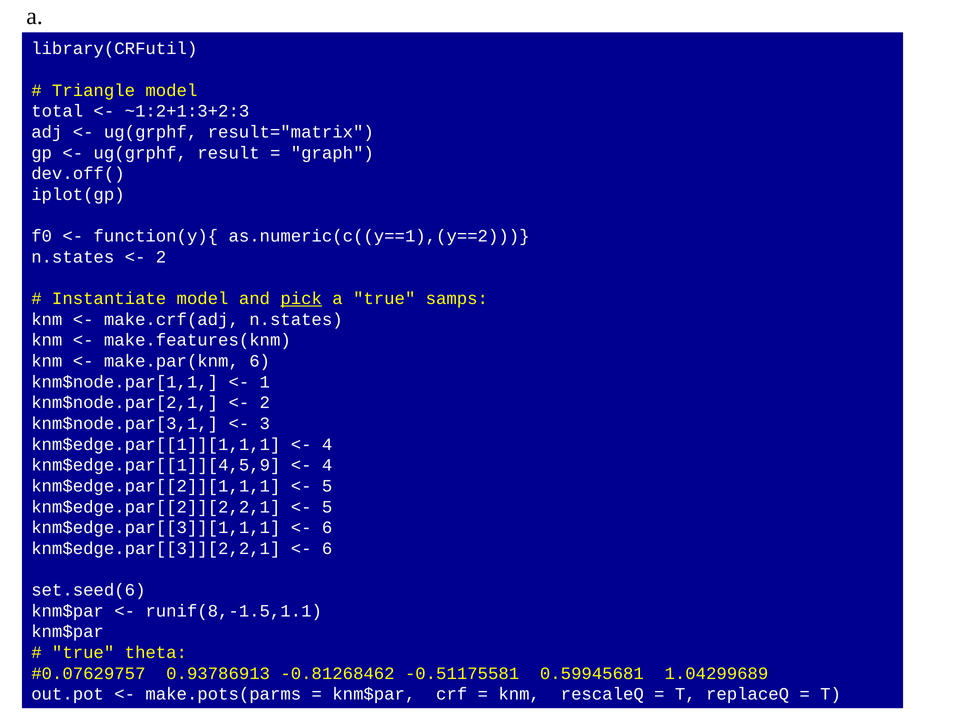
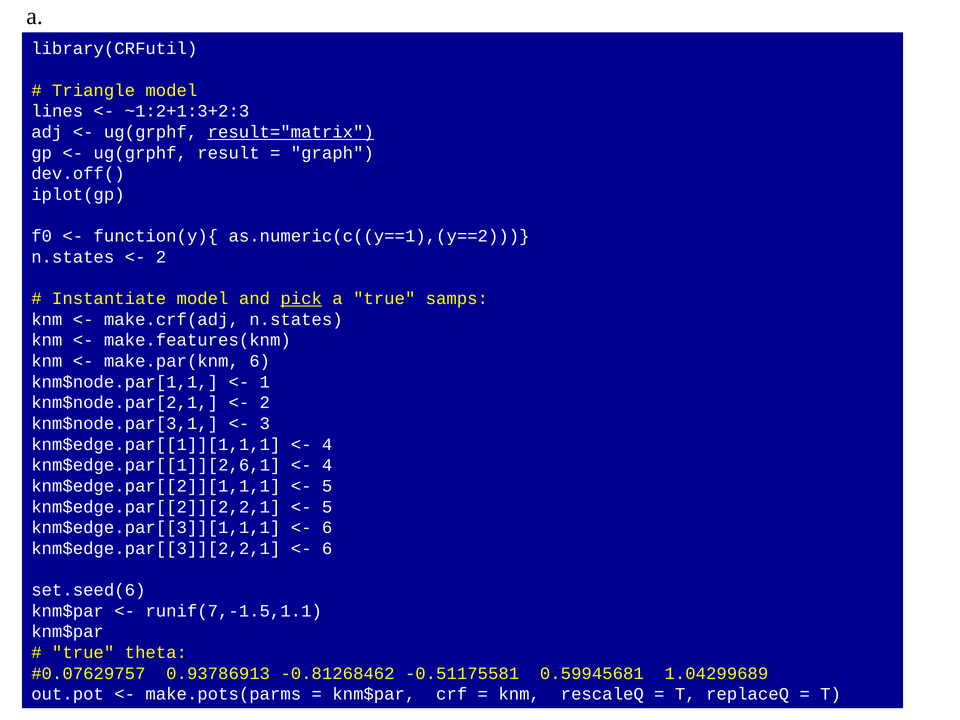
total: total -> lines
result="matrix underline: none -> present
knm$edge.par[[1]][4,5,9: knm$edge.par[[1]][4,5,9 -> knm$edge.par[[1]][2,6,1
runif(8,-1.5,1.1: runif(8,-1.5,1.1 -> runif(7,-1.5,1.1
